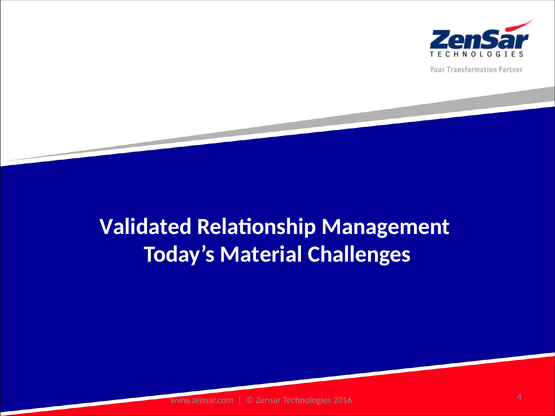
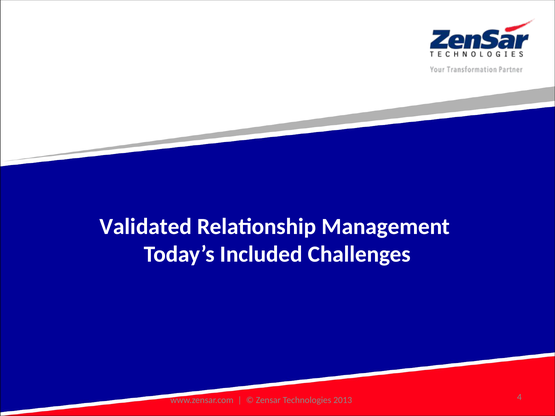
Material: Material -> Included
2016: 2016 -> 2013
